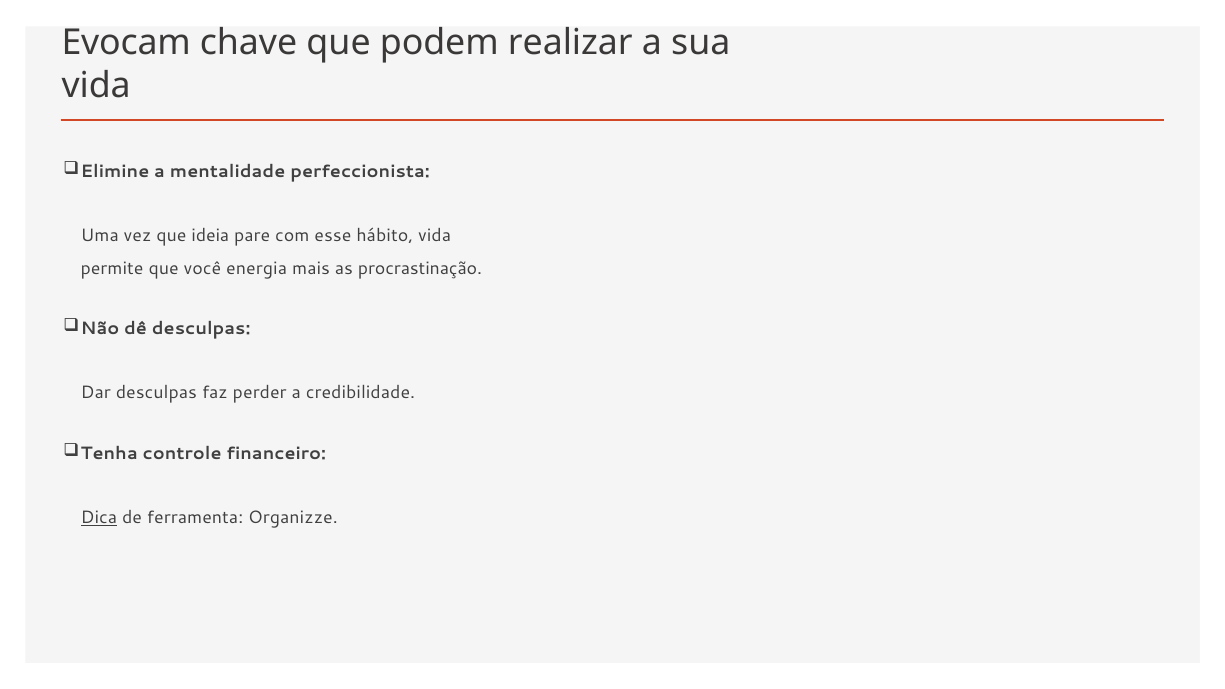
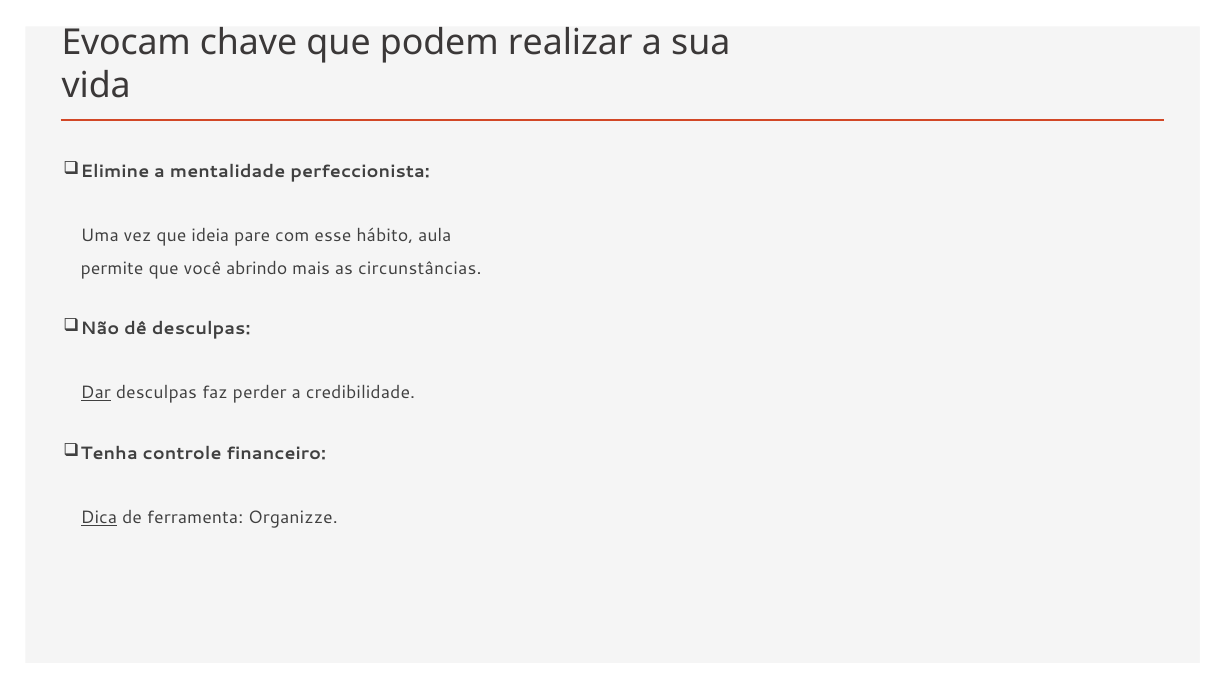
hábito vida: vida -> aula
energia: energia -> abrindo
procrastinação: procrastinação -> circunstâncias
Dar underline: none -> present
